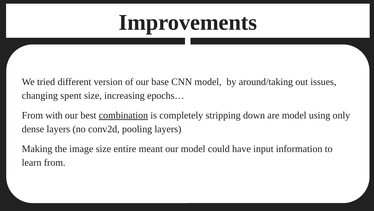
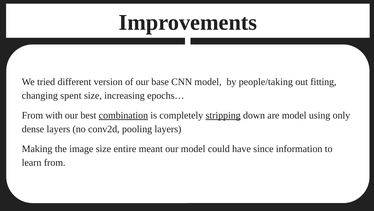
around/taking: around/taking -> people/taking
issues: issues -> fitting
stripping underline: none -> present
input: input -> since
